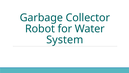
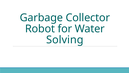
System: System -> Solving
